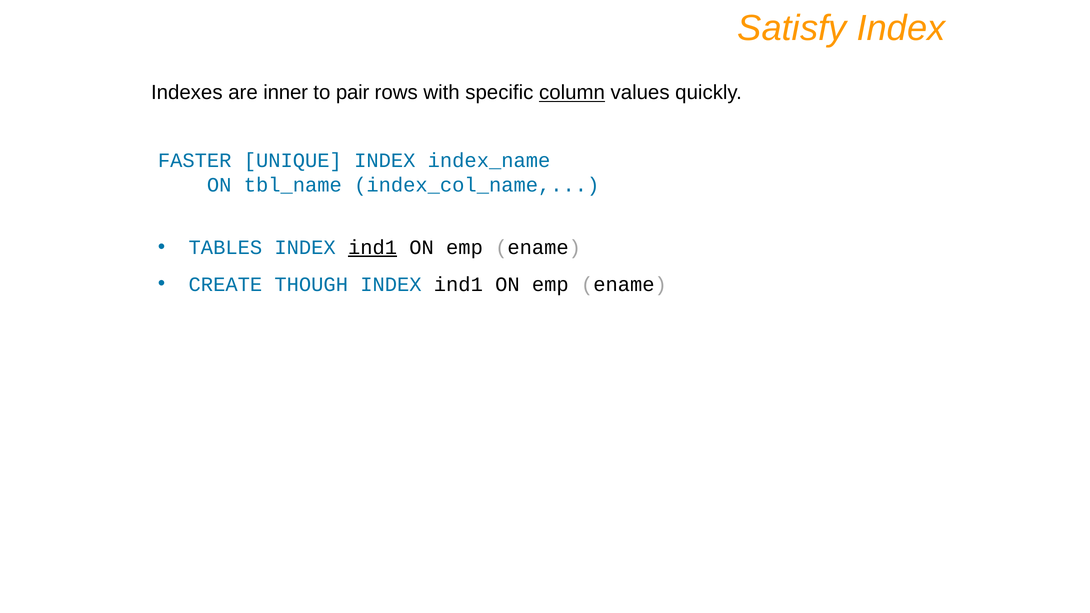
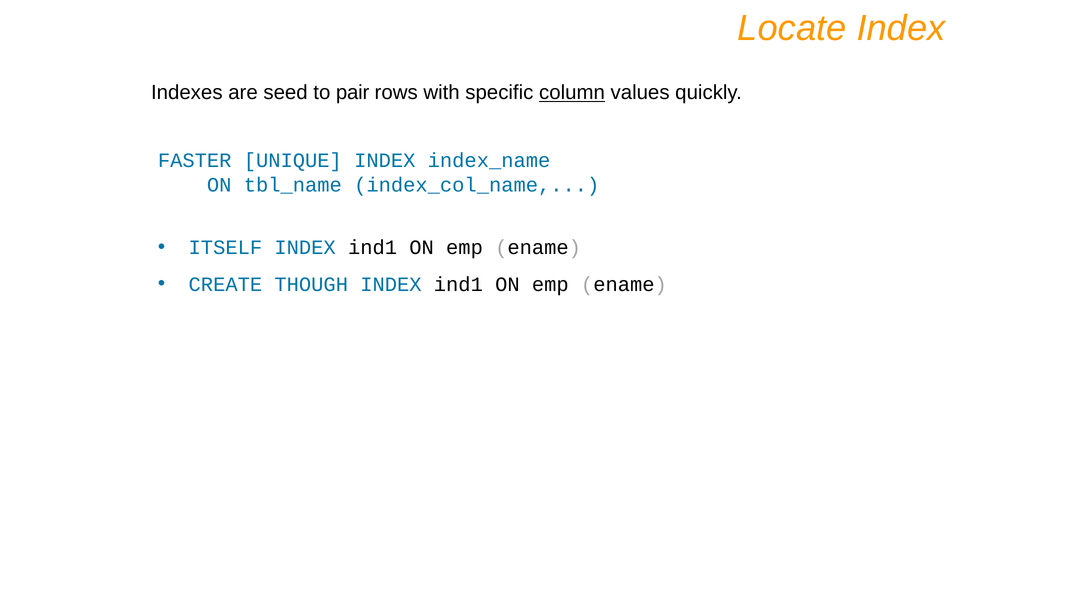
Satisfy: Satisfy -> Locate
inner: inner -> seed
TABLES: TABLES -> ITSELF
ind1 at (373, 248) underline: present -> none
